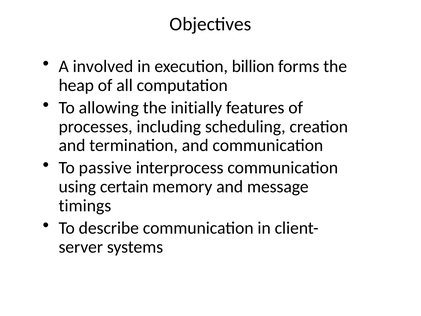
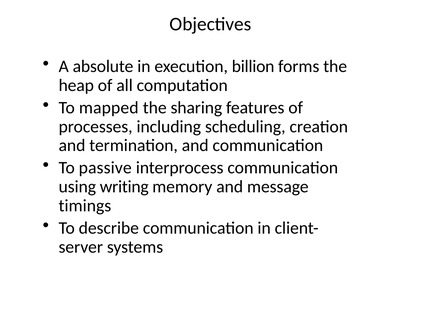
involved: involved -> absolute
allowing: allowing -> mapped
initially: initially -> sharing
certain: certain -> writing
